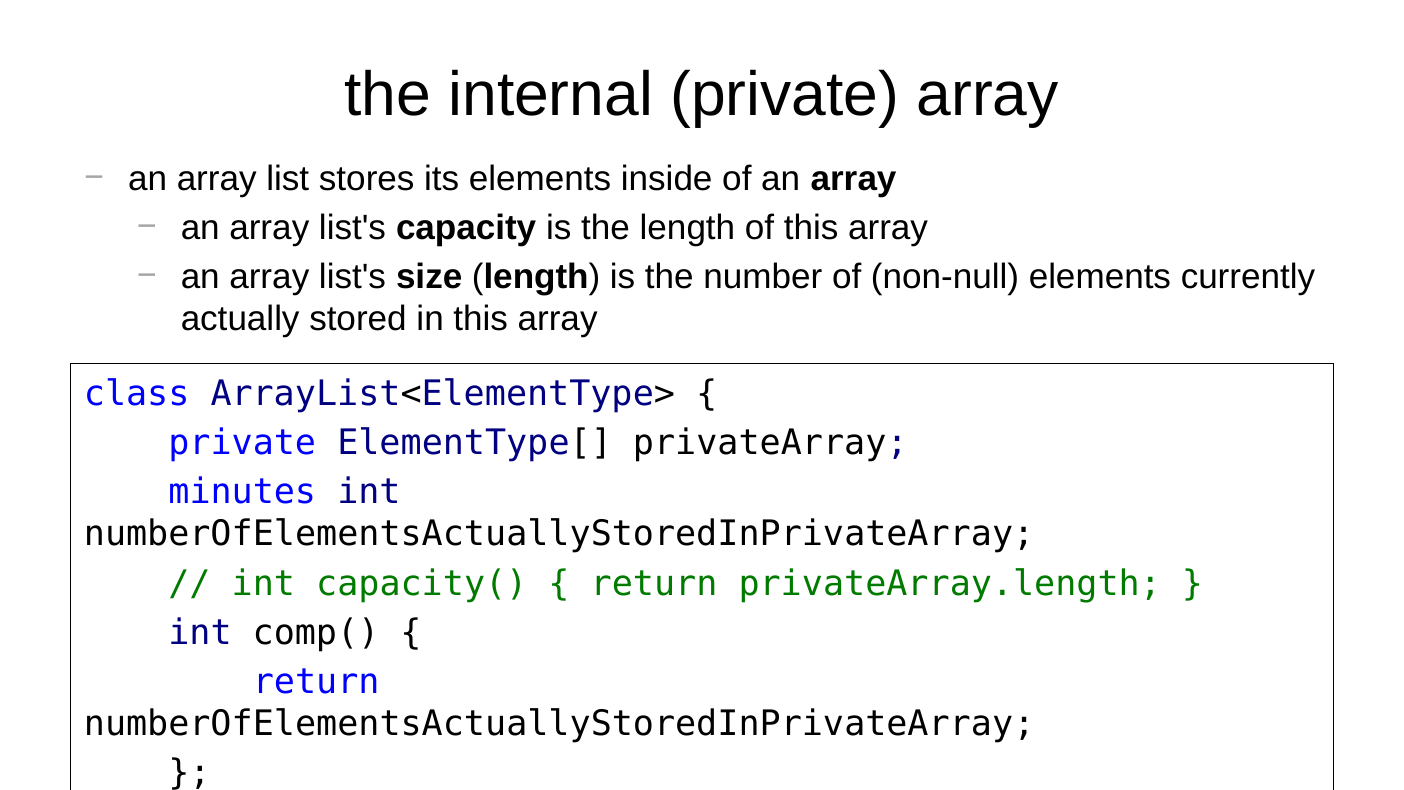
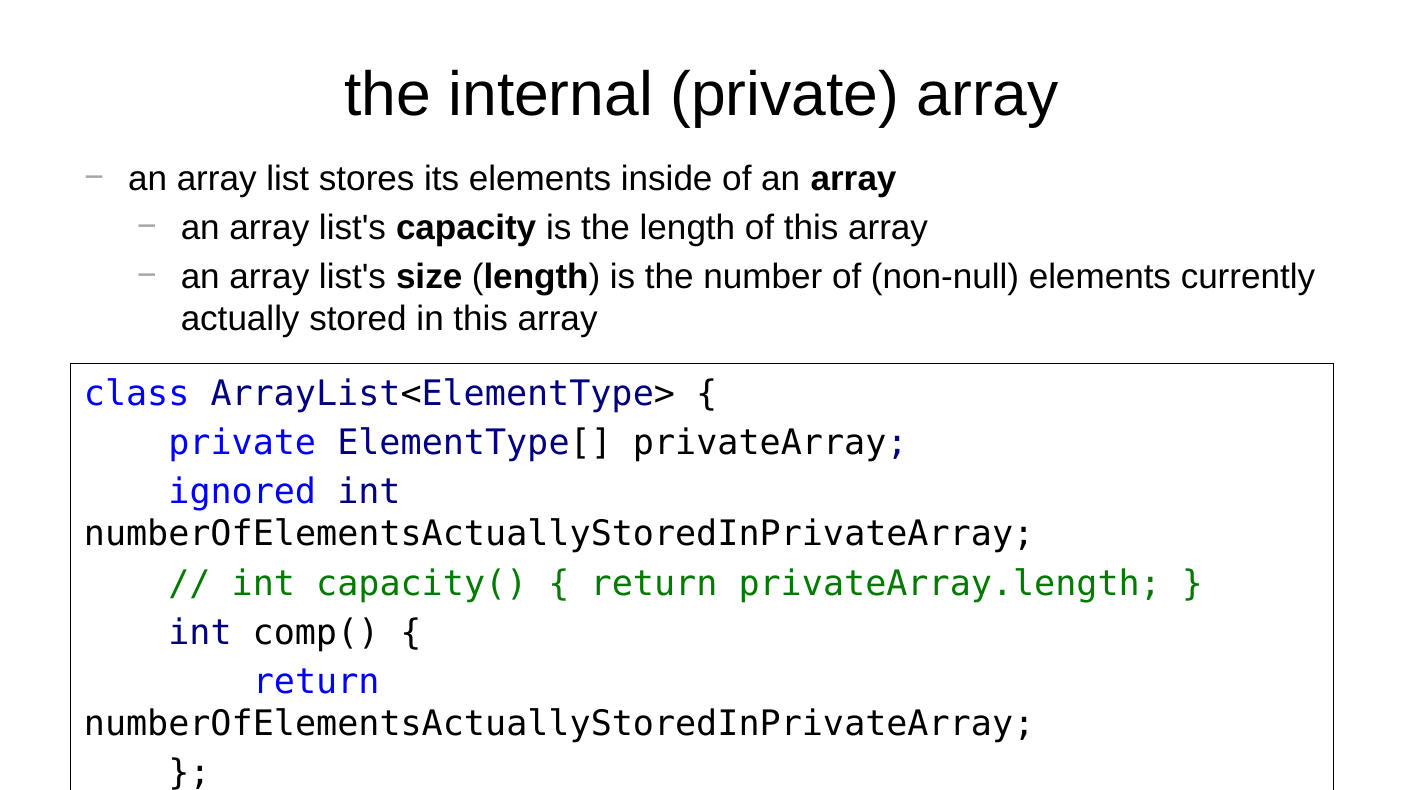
minutes: minutes -> ignored
